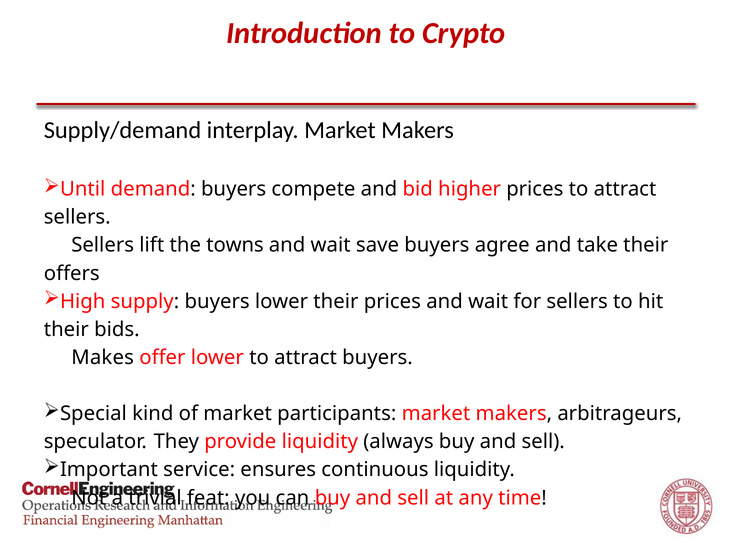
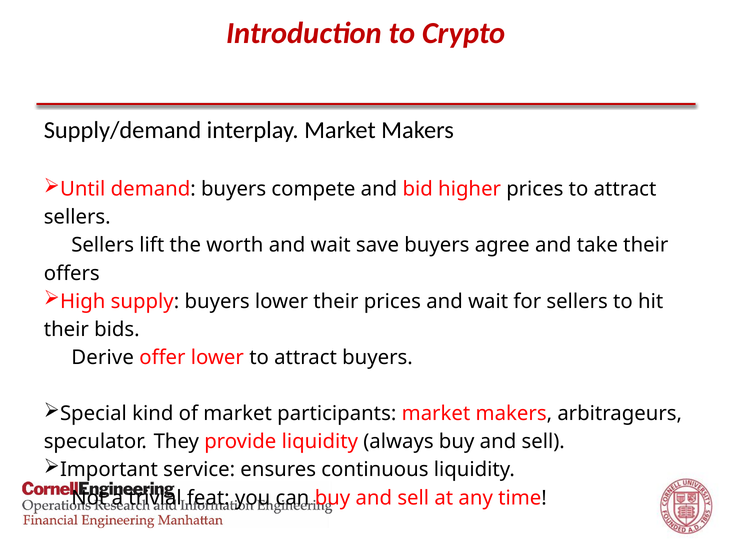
towns: towns -> worth
Makes: Makes -> Derive
